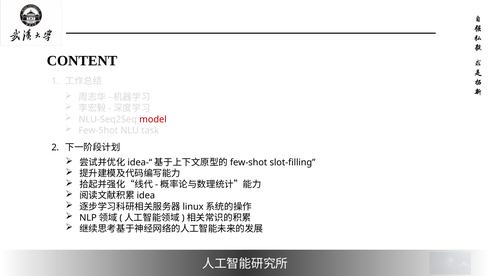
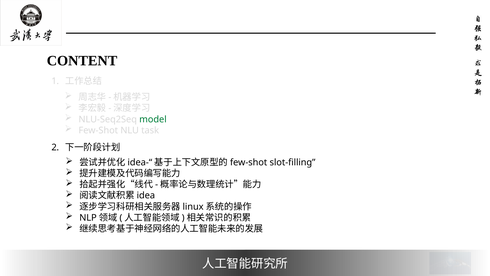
model colour: red -> green
